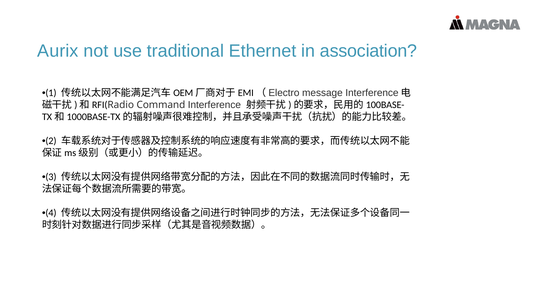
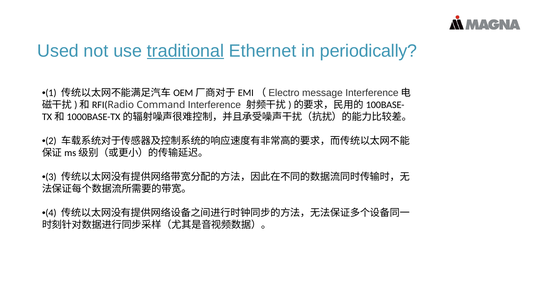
Aurix: Aurix -> Used
traditional underline: none -> present
association: association -> periodically
